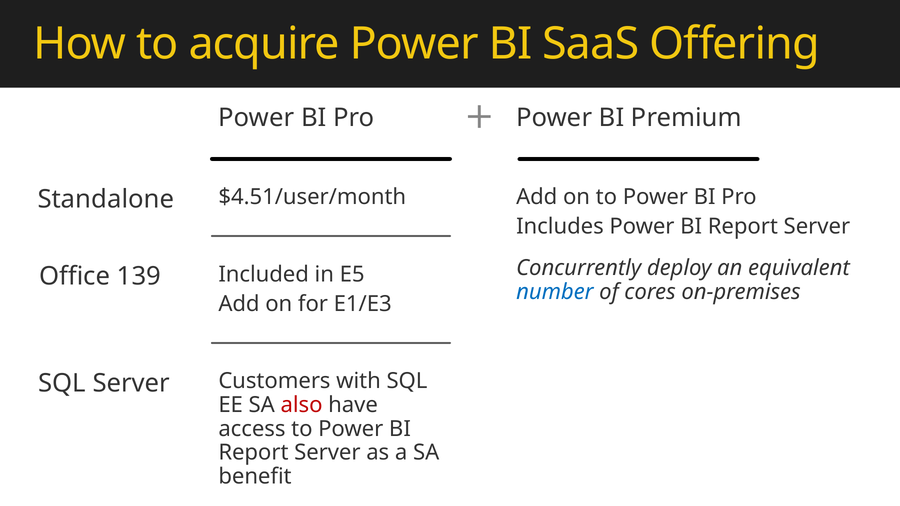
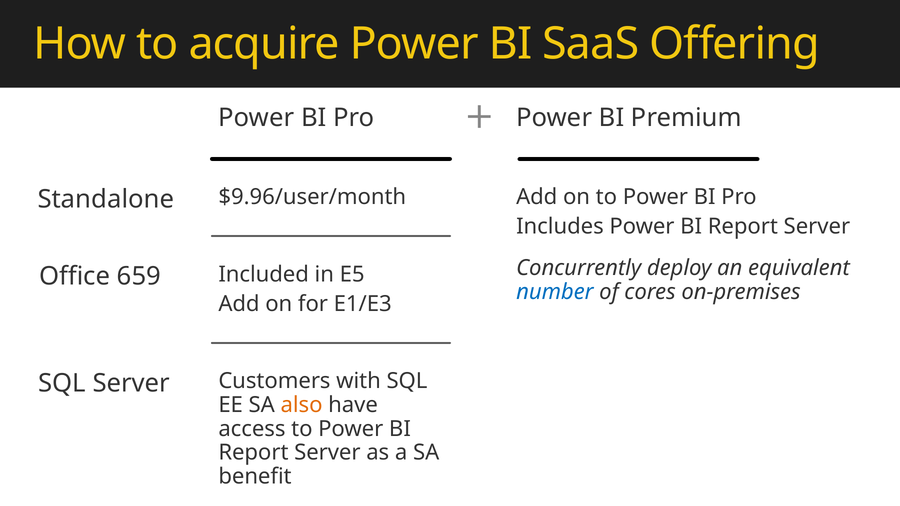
$4.51/user/month: $4.51/user/month -> $9.96/user/month
139: 139 -> 659
also colour: red -> orange
